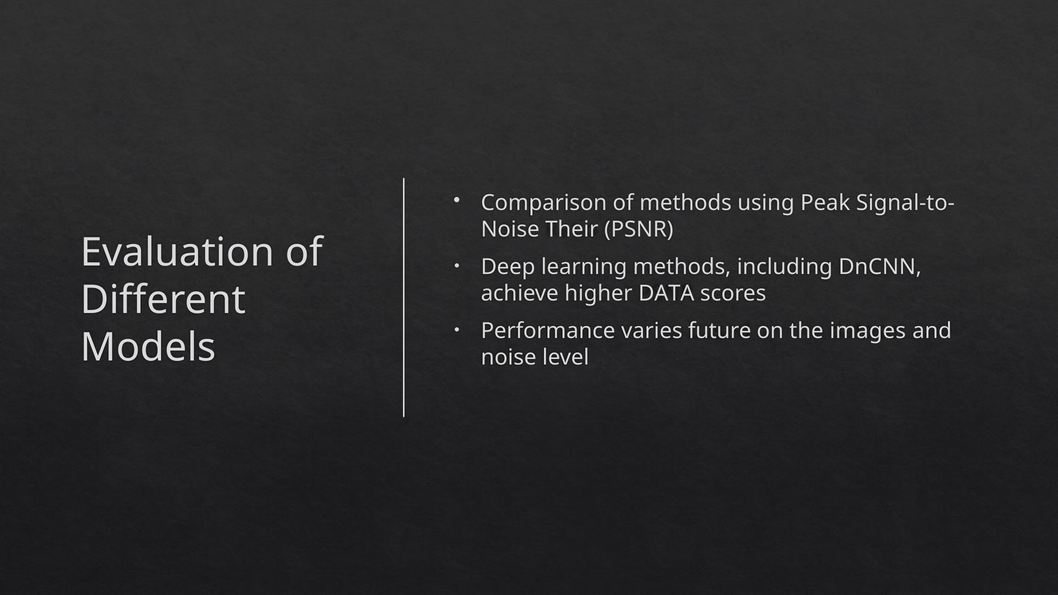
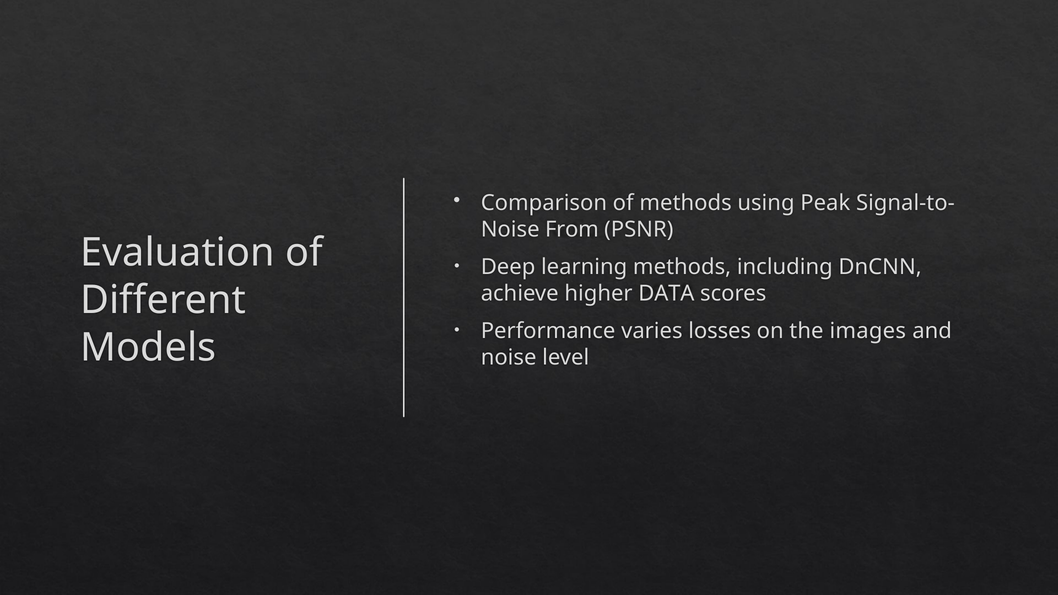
Their: Their -> From
future: future -> losses
